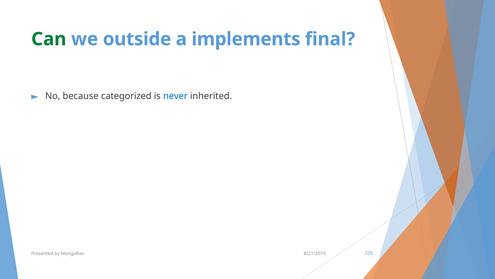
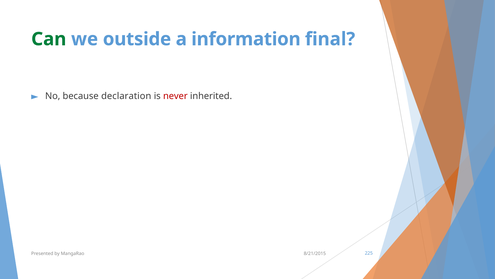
implements: implements -> information
categorized: categorized -> declaration
never colour: blue -> red
